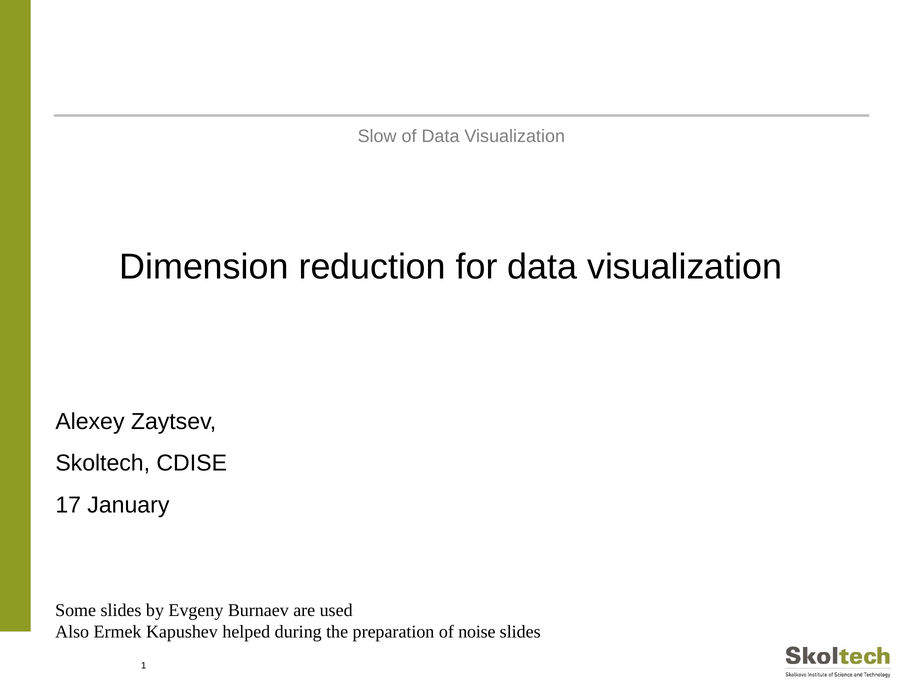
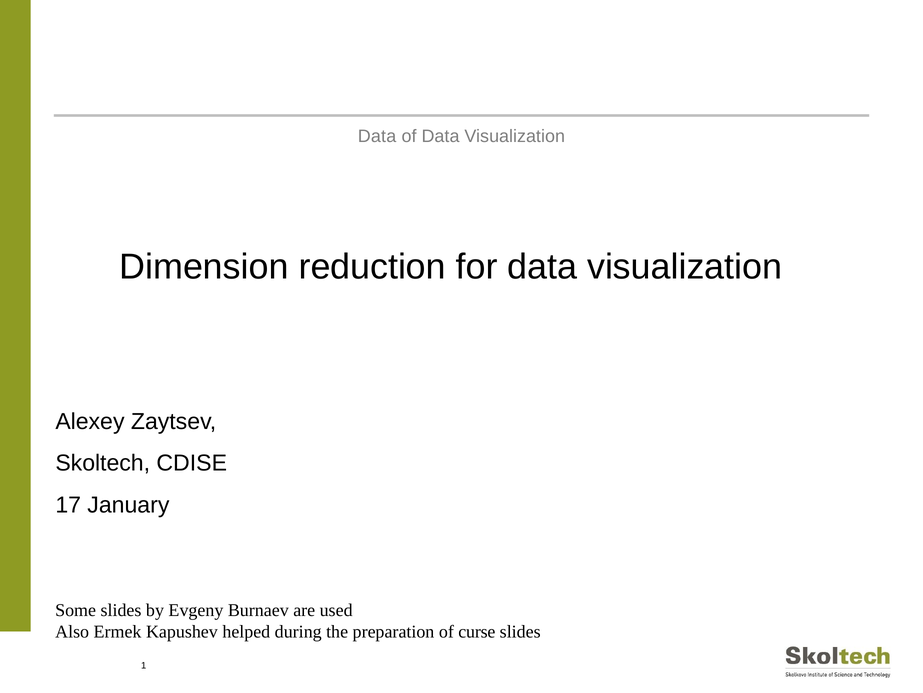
Slow at (377, 136): Slow -> Data
noise: noise -> curse
